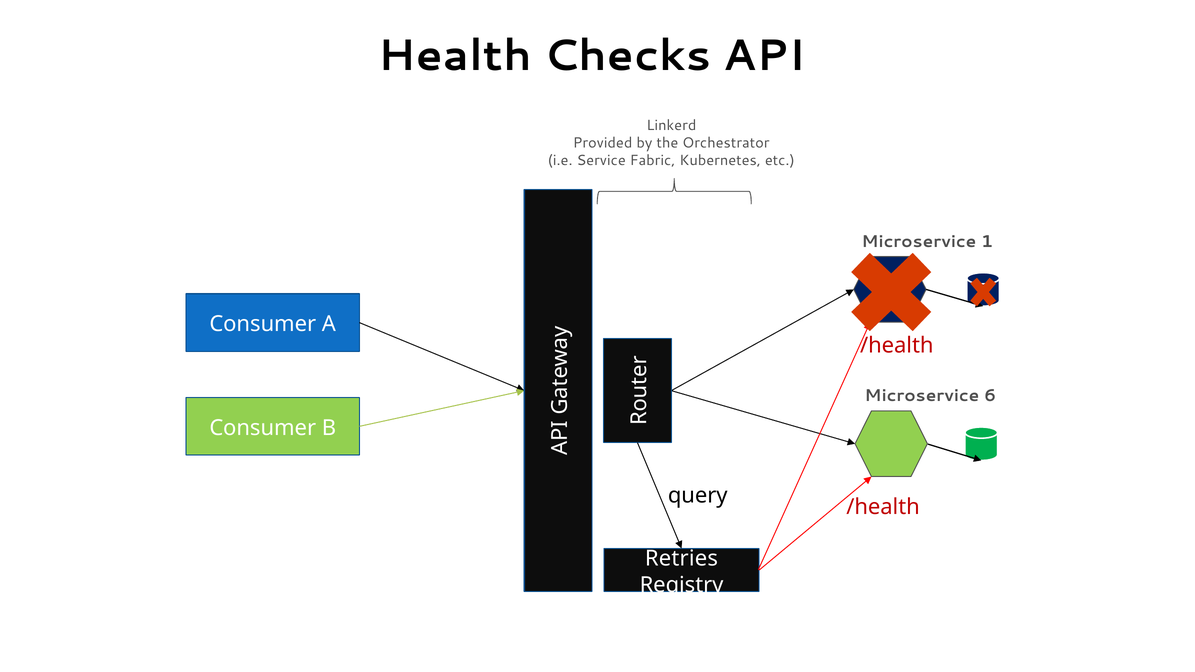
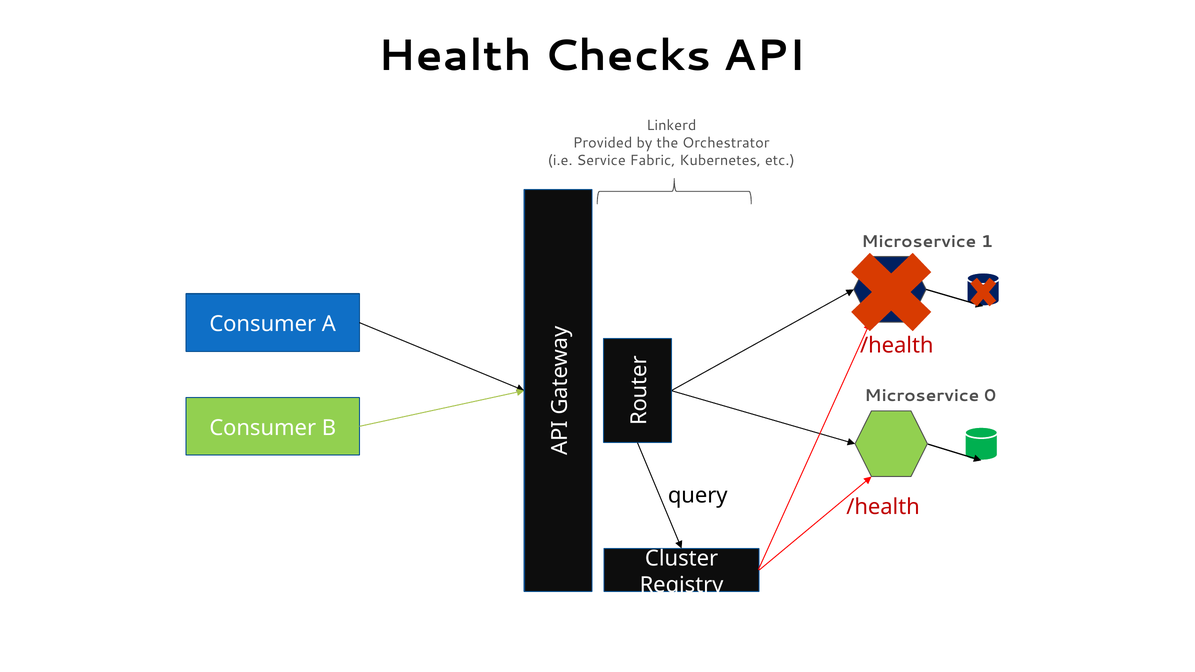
6: 6 -> 0
Retries: Retries -> Cluster
